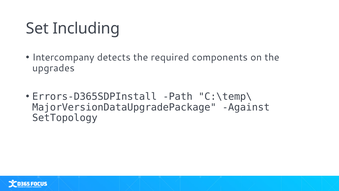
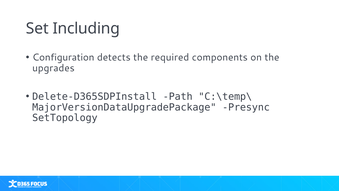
Intercompany: Intercompany -> Configuration
Errors-D365SDPInstall: Errors-D365SDPInstall -> Delete-D365SDPInstall
Against: Against -> Presync
